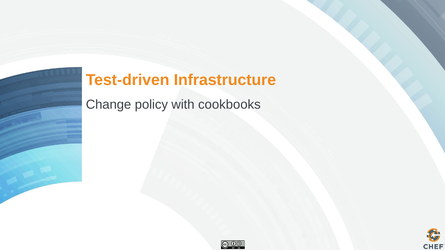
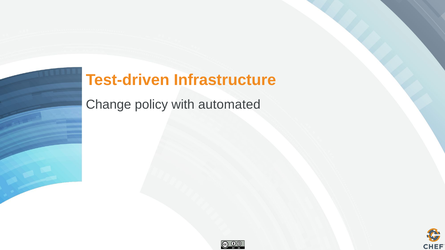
cookbooks: cookbooks -> automated
